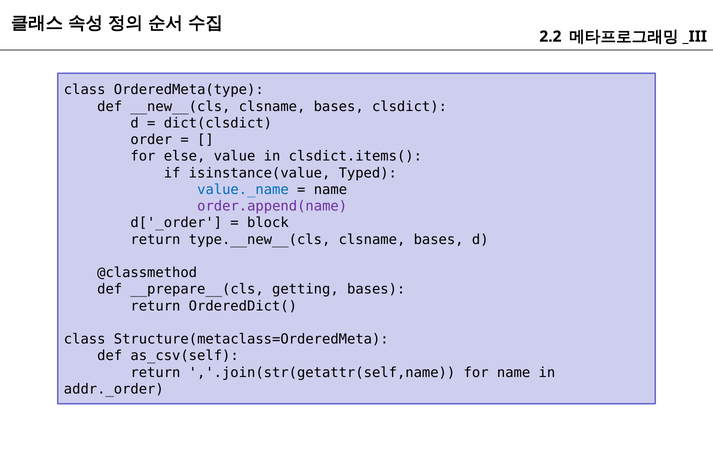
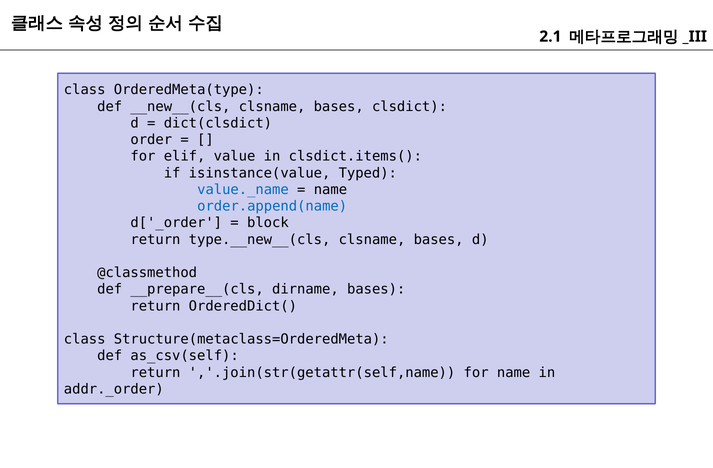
2.2: 2.2 -> 2.1
else: else -> elif
order.append(name colour: purple -> blue
getting: getting -> dirname
